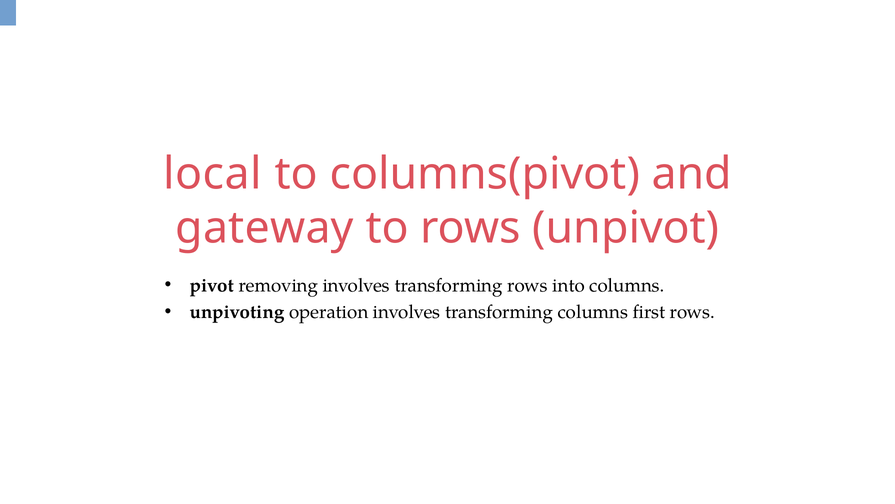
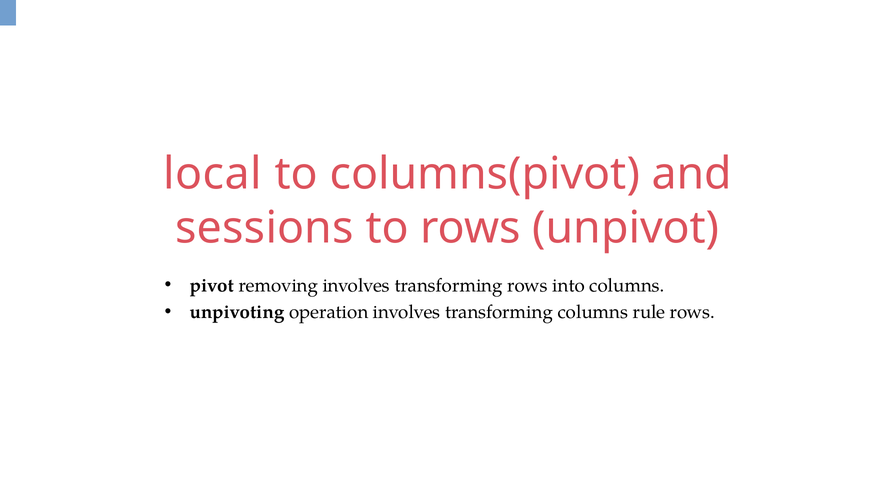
gateway: gateway -> sessions
first: first -> rule
